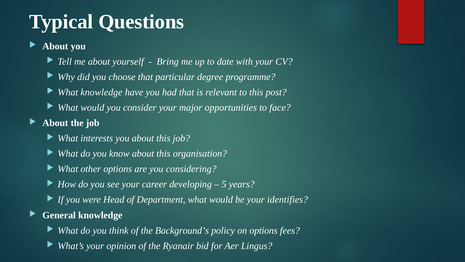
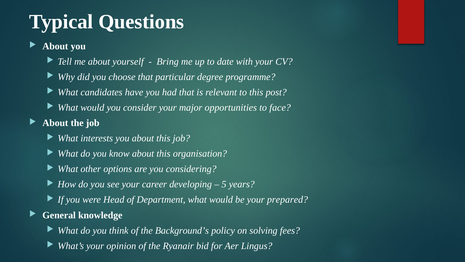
What knowledge: knowledge -> candidates
identifies: identifies -> prepared
on options: options -> solving
